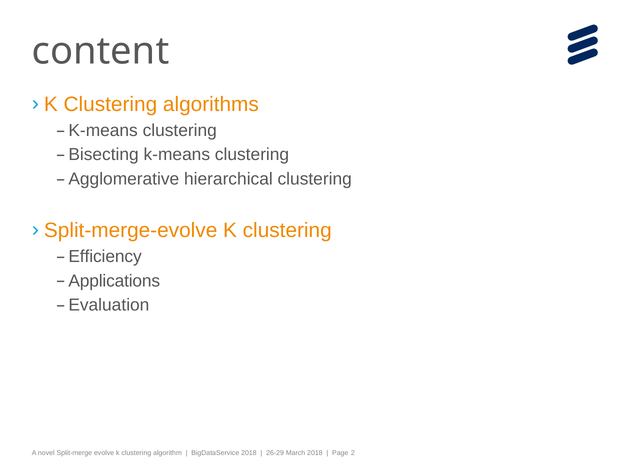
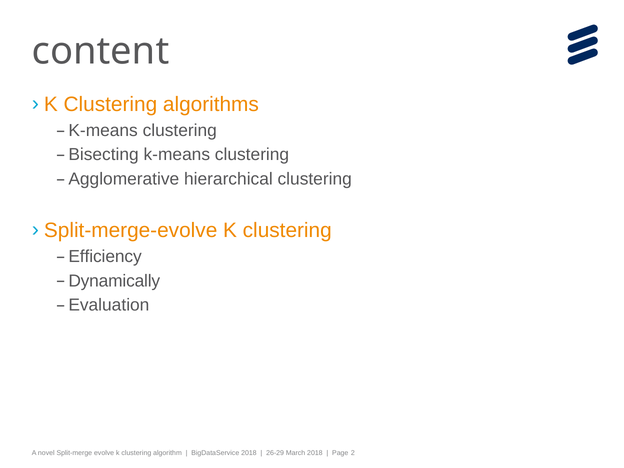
Applications: Applications -> Dynamically
